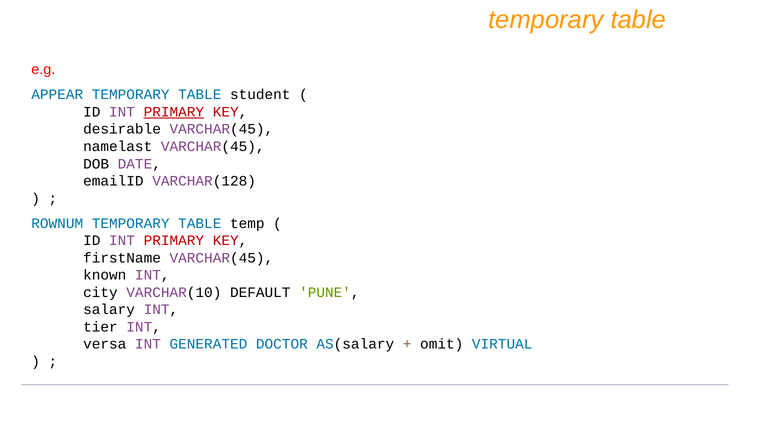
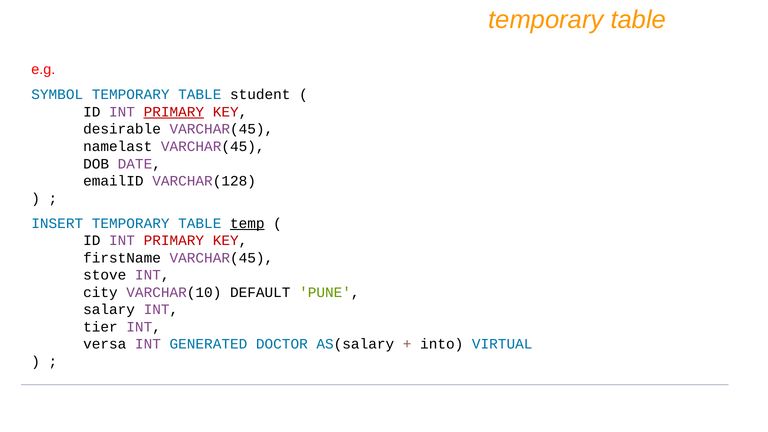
APPEAR: APPEAR -> SYMBOL
ROWNUM: ROWNUM -> INSERT
temp underline: none -> present
known: known -> stove
omit: omit -> into
